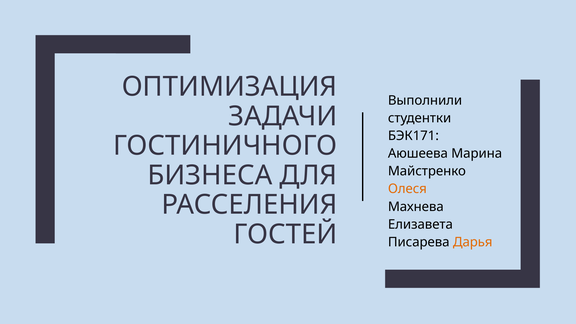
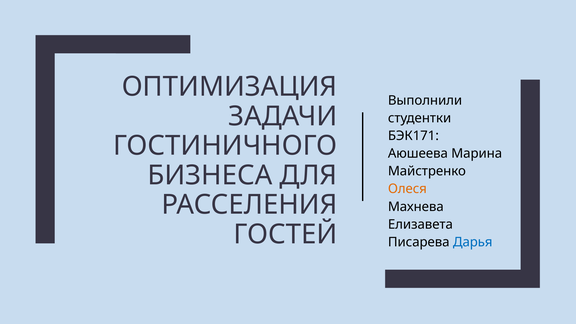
Дарья colour: orange -> blue
